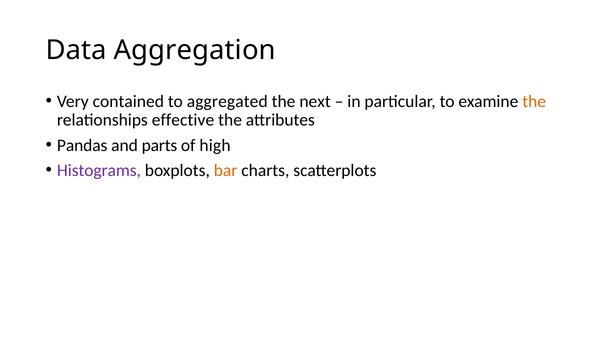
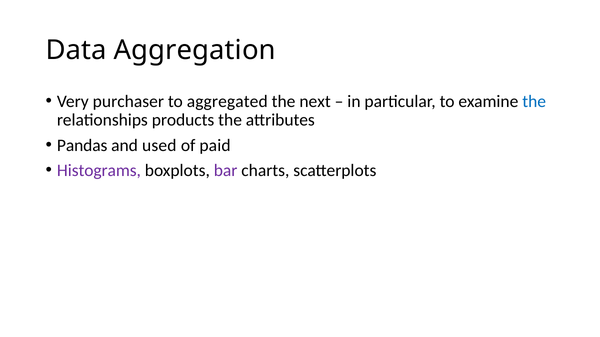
contained: contained -> purchaser
the at (534, 101) colour: orange -> blue
effective: effective -> products
parts: parts -> used
high: high -> paid
bar colour: orange -> purple
